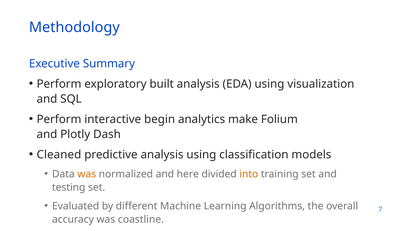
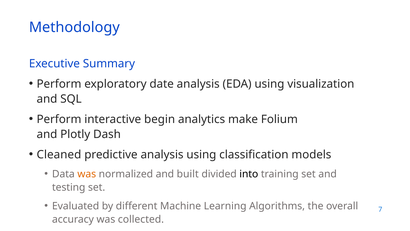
built: built -> date
here: here -> built
into colour: orange -> black
coastline: coastline -> collected
